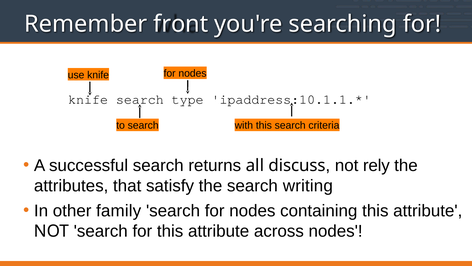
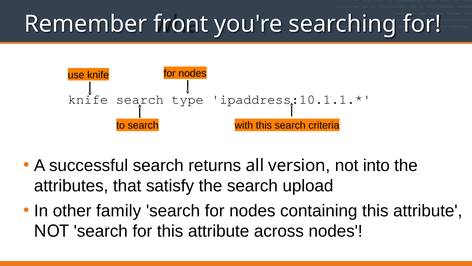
discuss: discuss -> version
rely: rely -> into
writing: writing -> upload
